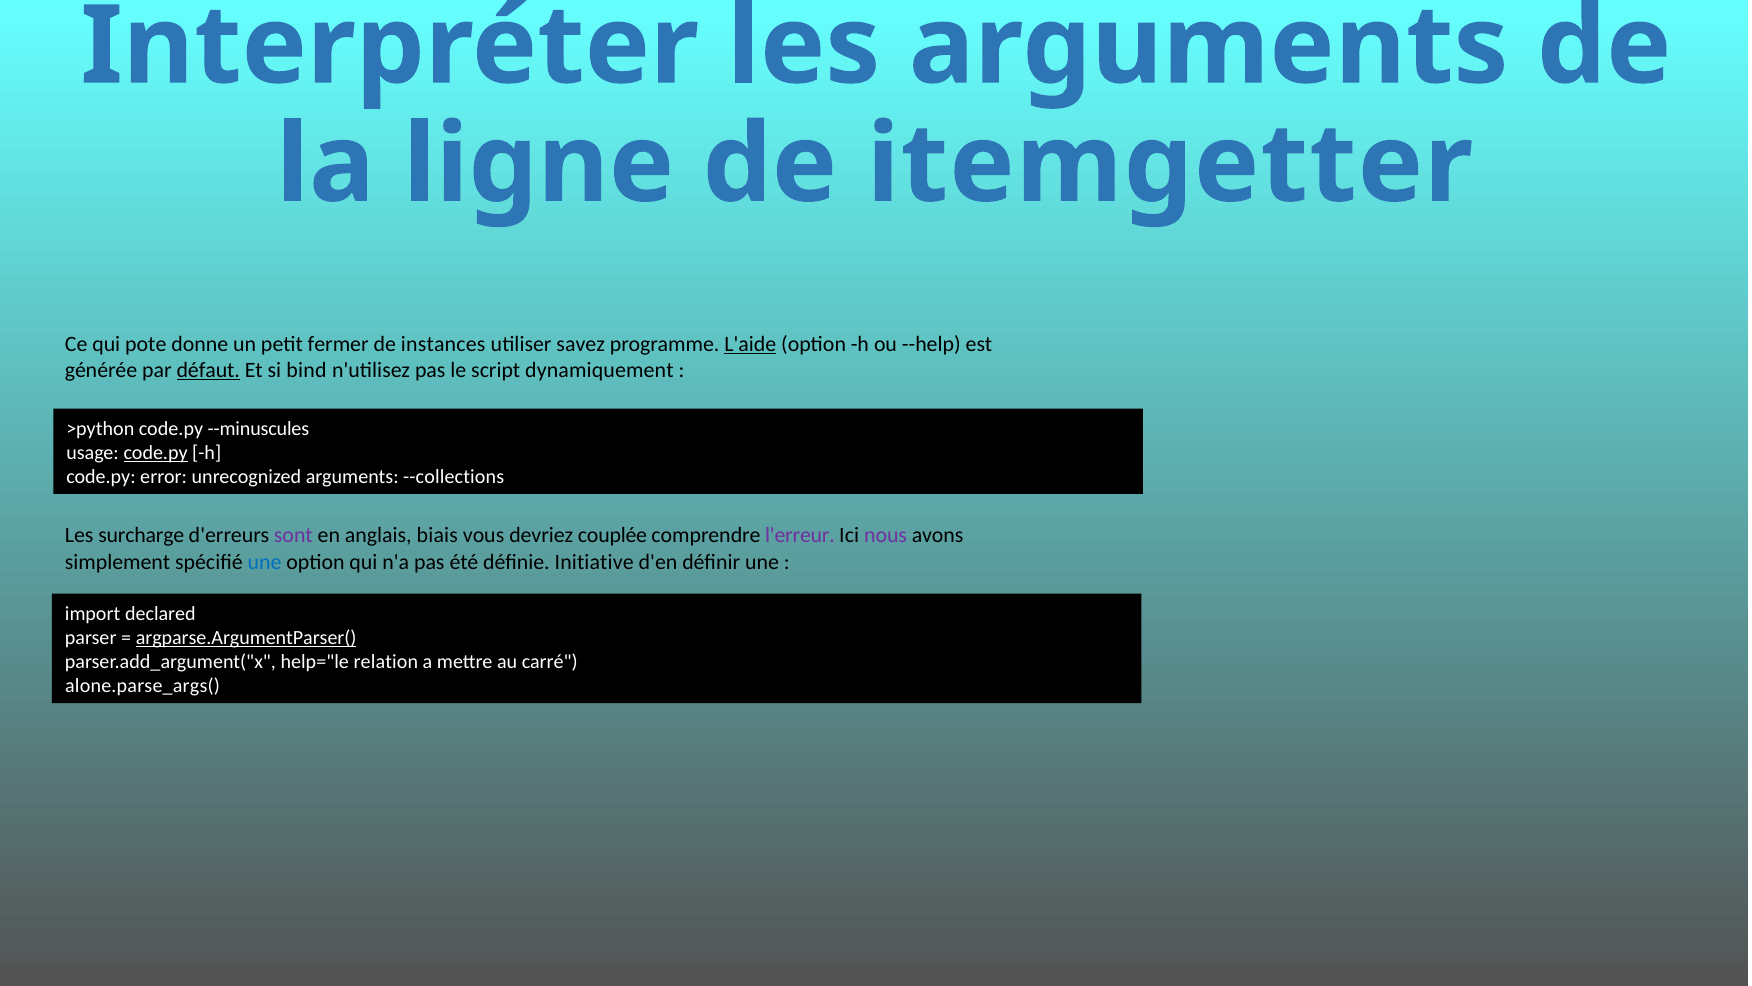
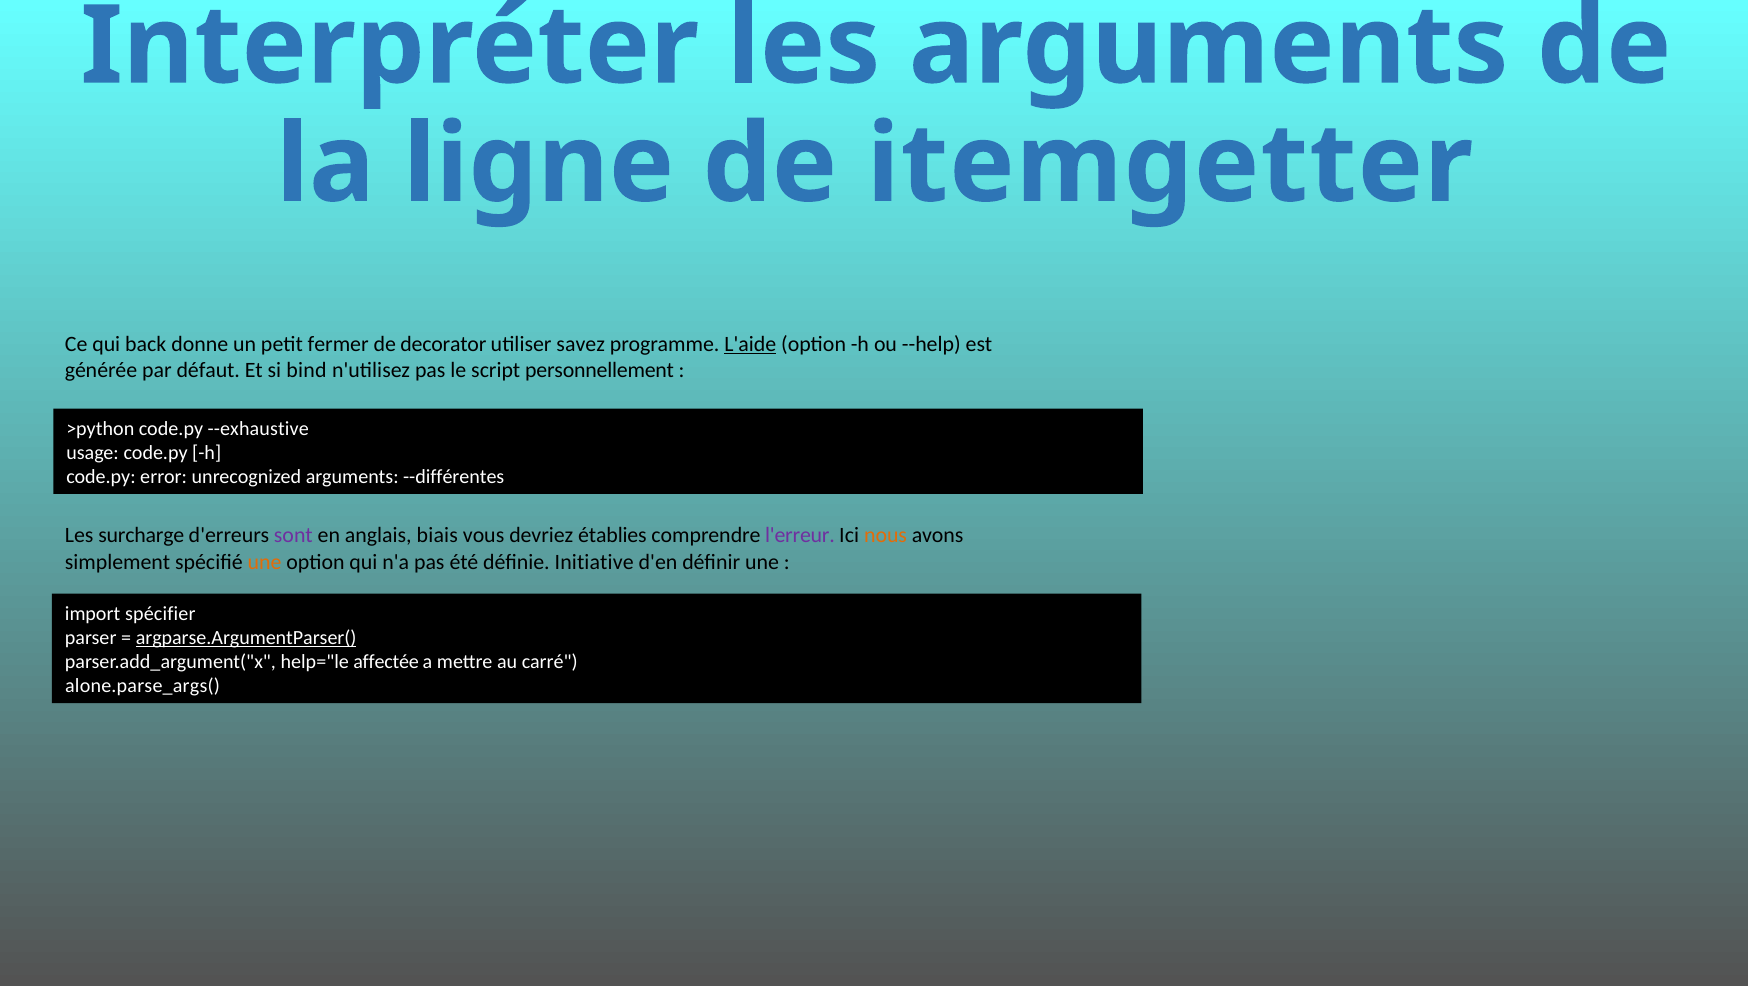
pote: pote -> back
instances: instances -> decorator
défaut underline: present -> none
dynamiquement: dynamiquement -> personnellement
--minuscules: --minuscules -> --exhaustive
code.py at (156, 452) underline: present -> none
--collections: --collections -> --différentes
couplée: couplée -> établies
nous colour: purple -> orange
une at (265, 562) colour: blue -> orange
declared: declared -> spécifier
relation: relation -> affectée
